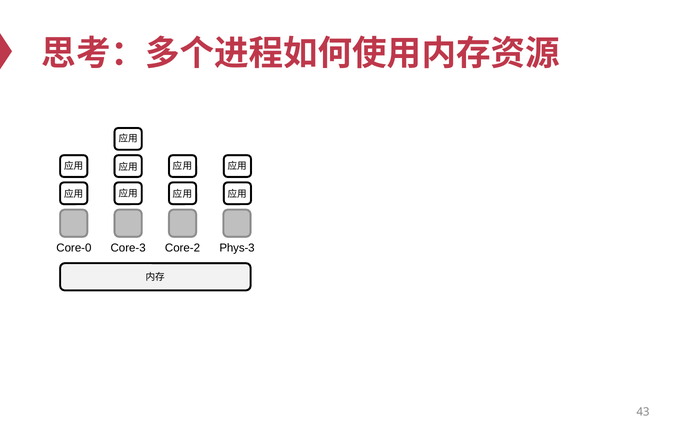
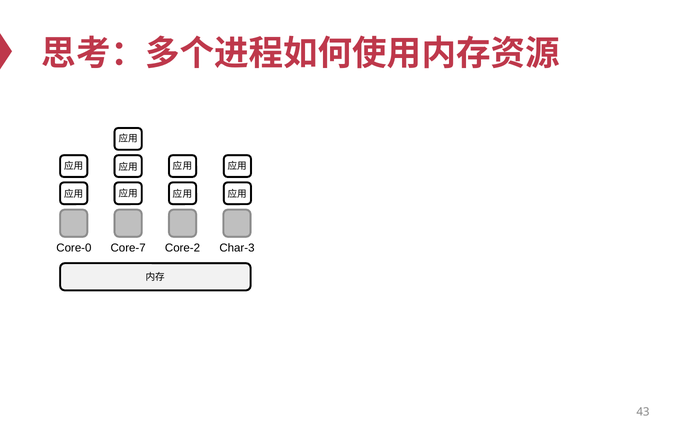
Core-3: Core-3 -> Core-7
Phys-3: Phys-3 -> Char-3
